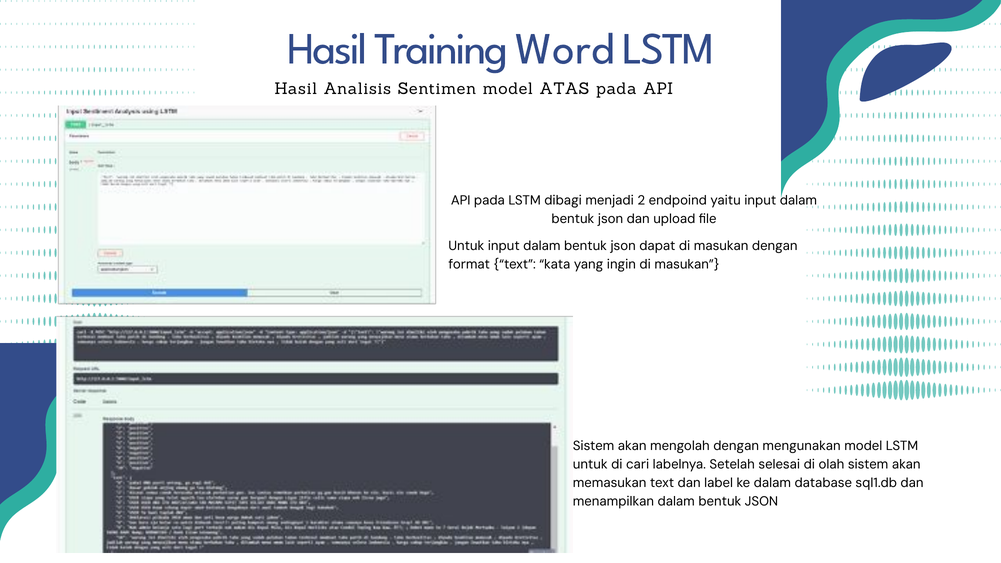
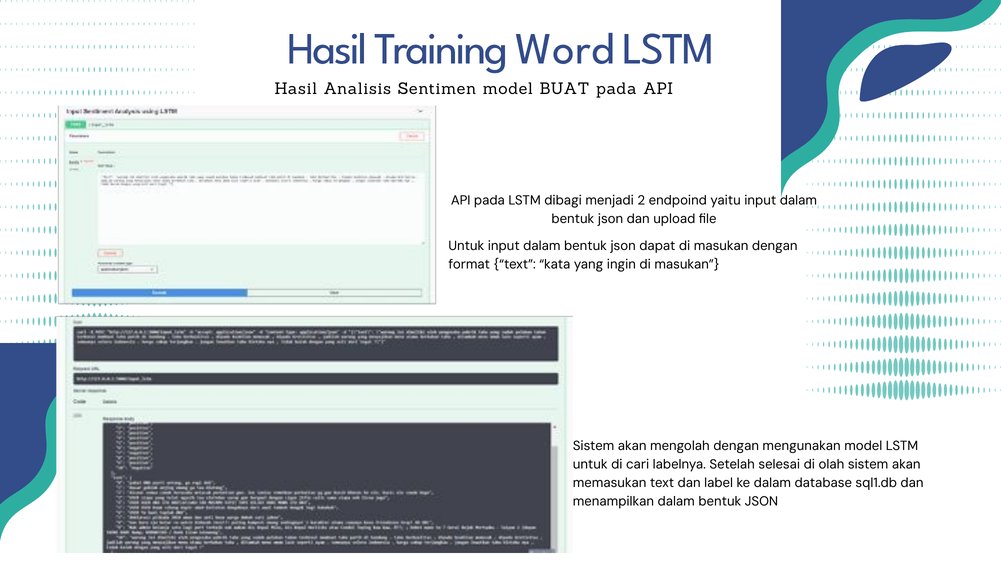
ATAS: ATAS -> BUAT
